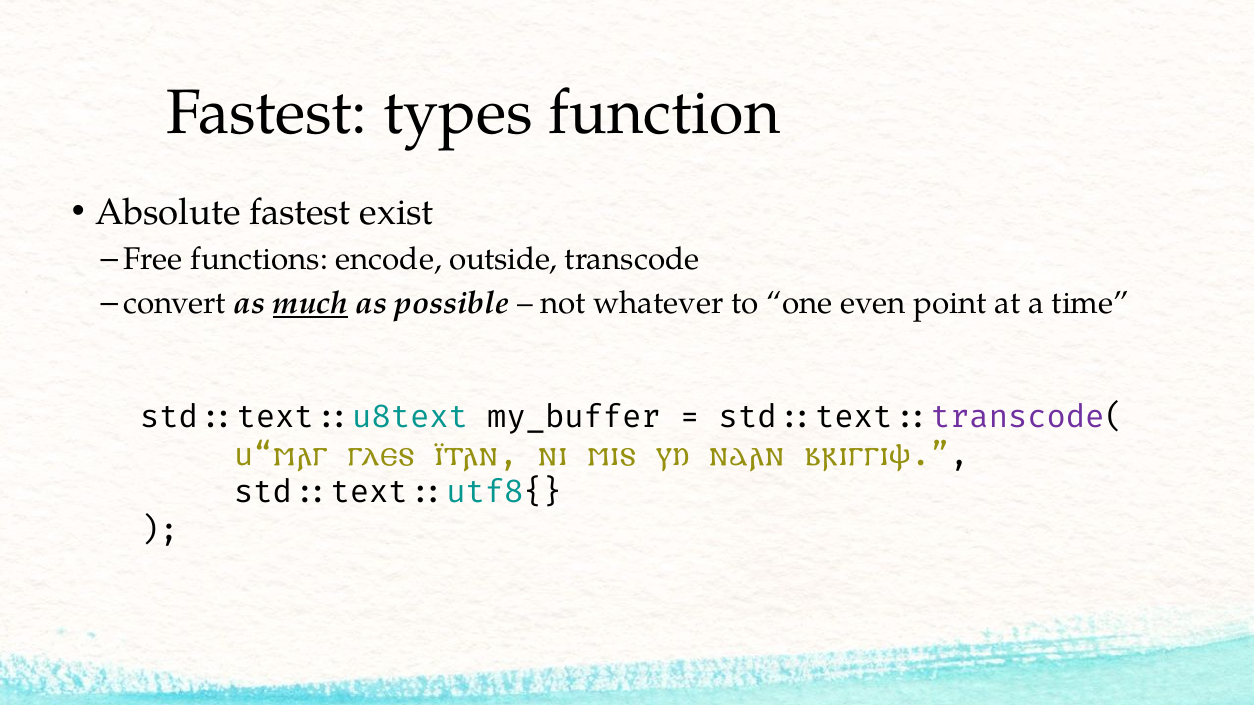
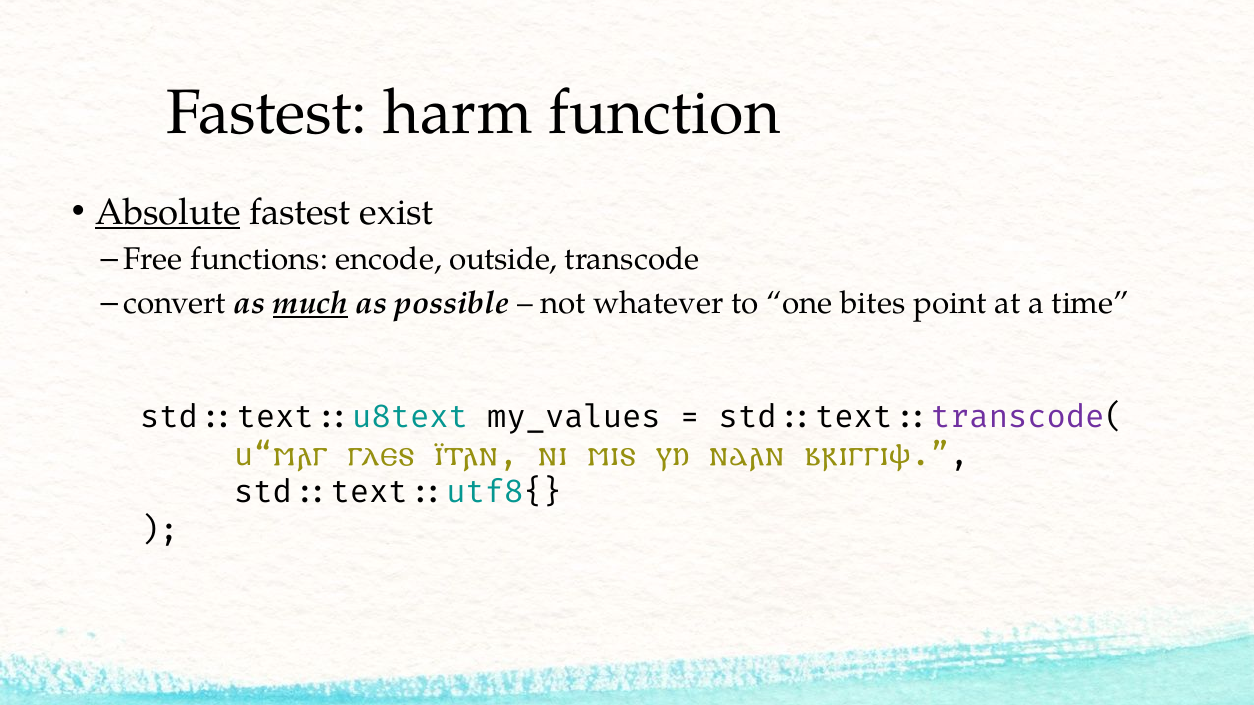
types: types -> harm
Absolute underline: none -> present
even: even -> bites
my_buffer: my_buffer -> my_values
